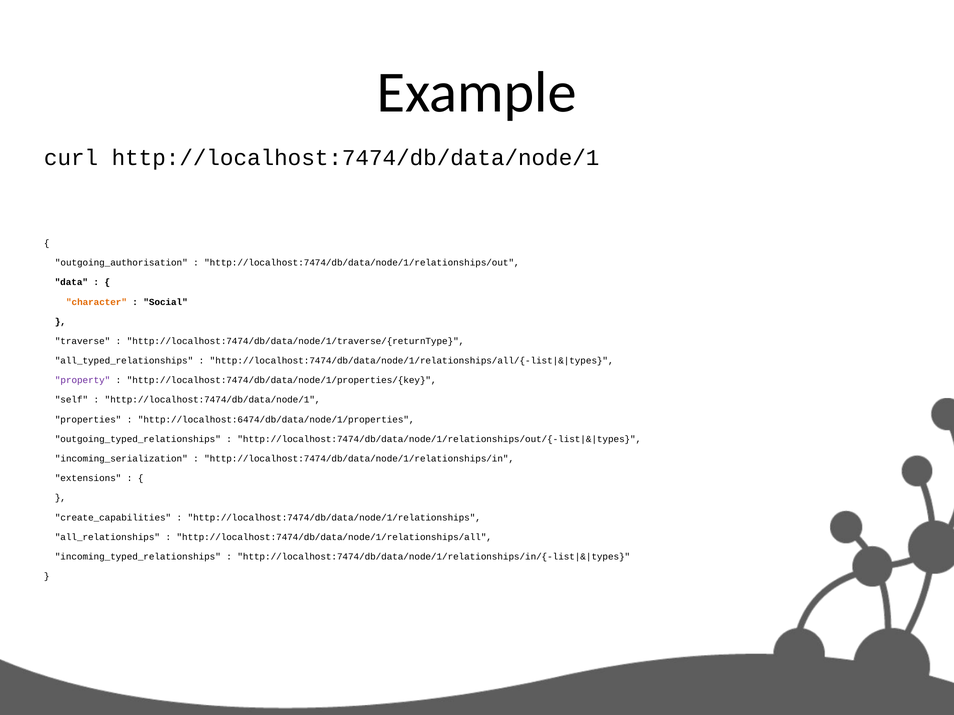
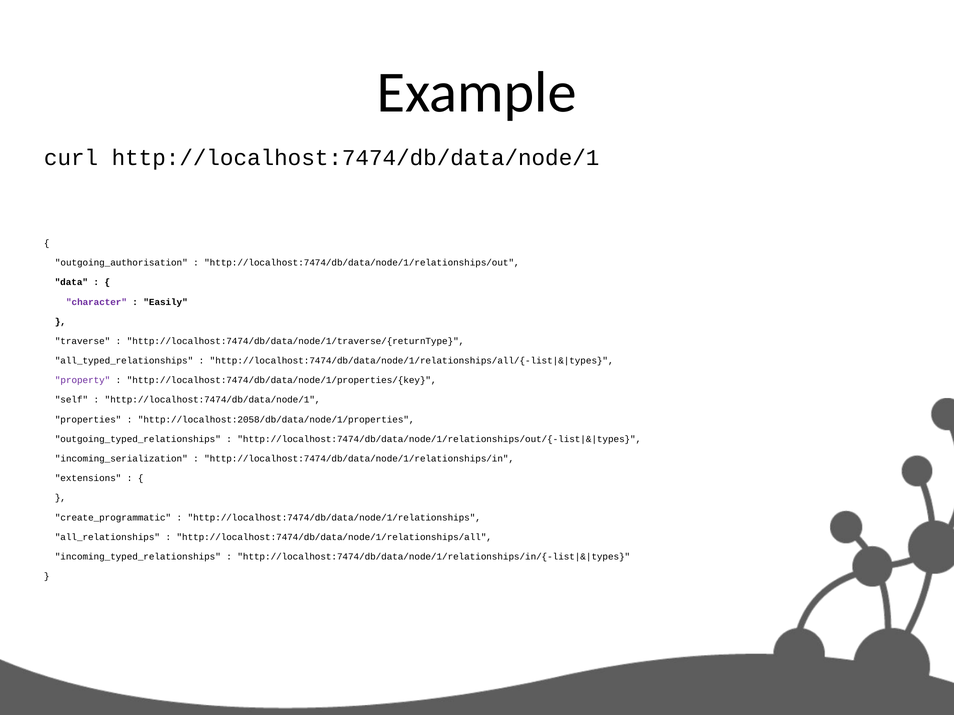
character colour: orange -> purple
Social: Social -> Easily
http://localhost:6474/db/data/node/1/properties: http://localhost:6474/db/data/node/1/properties -> http://localhost:2058/db/data/node/1/properties
create_capabilities: create_capabilities -> create_programmatic
